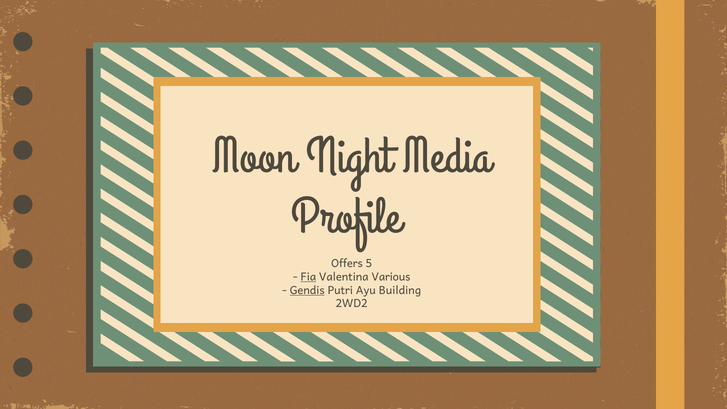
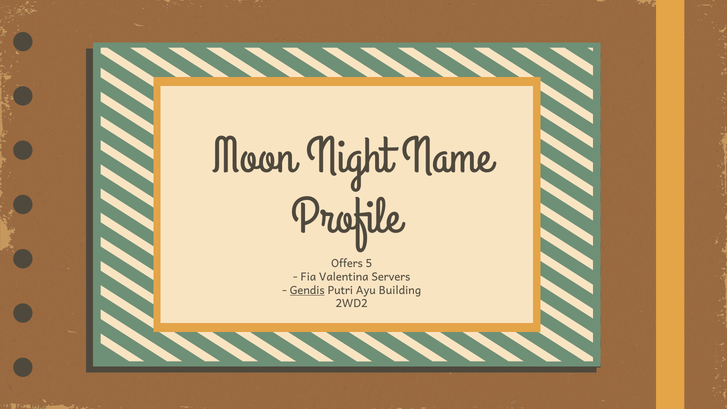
Media: Media -> Name
Fia underline: present -> none
Various: Various -> Servers
